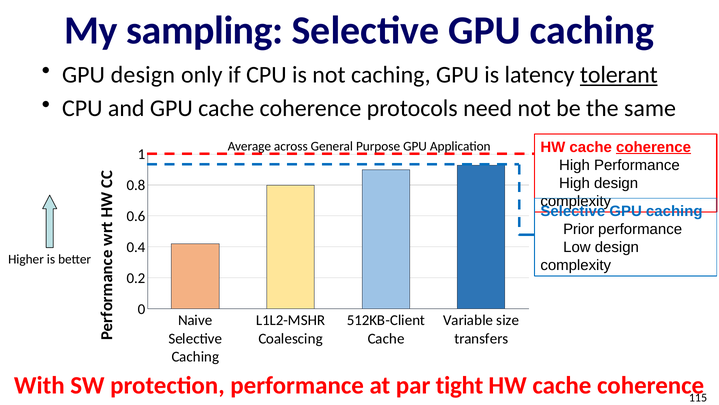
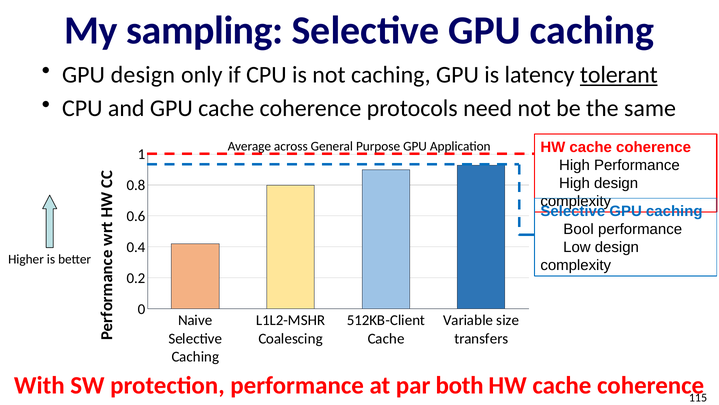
coherence at (654, 147) underline: present -> none
Prior: Prior -> Bool
tight: tight -> both
